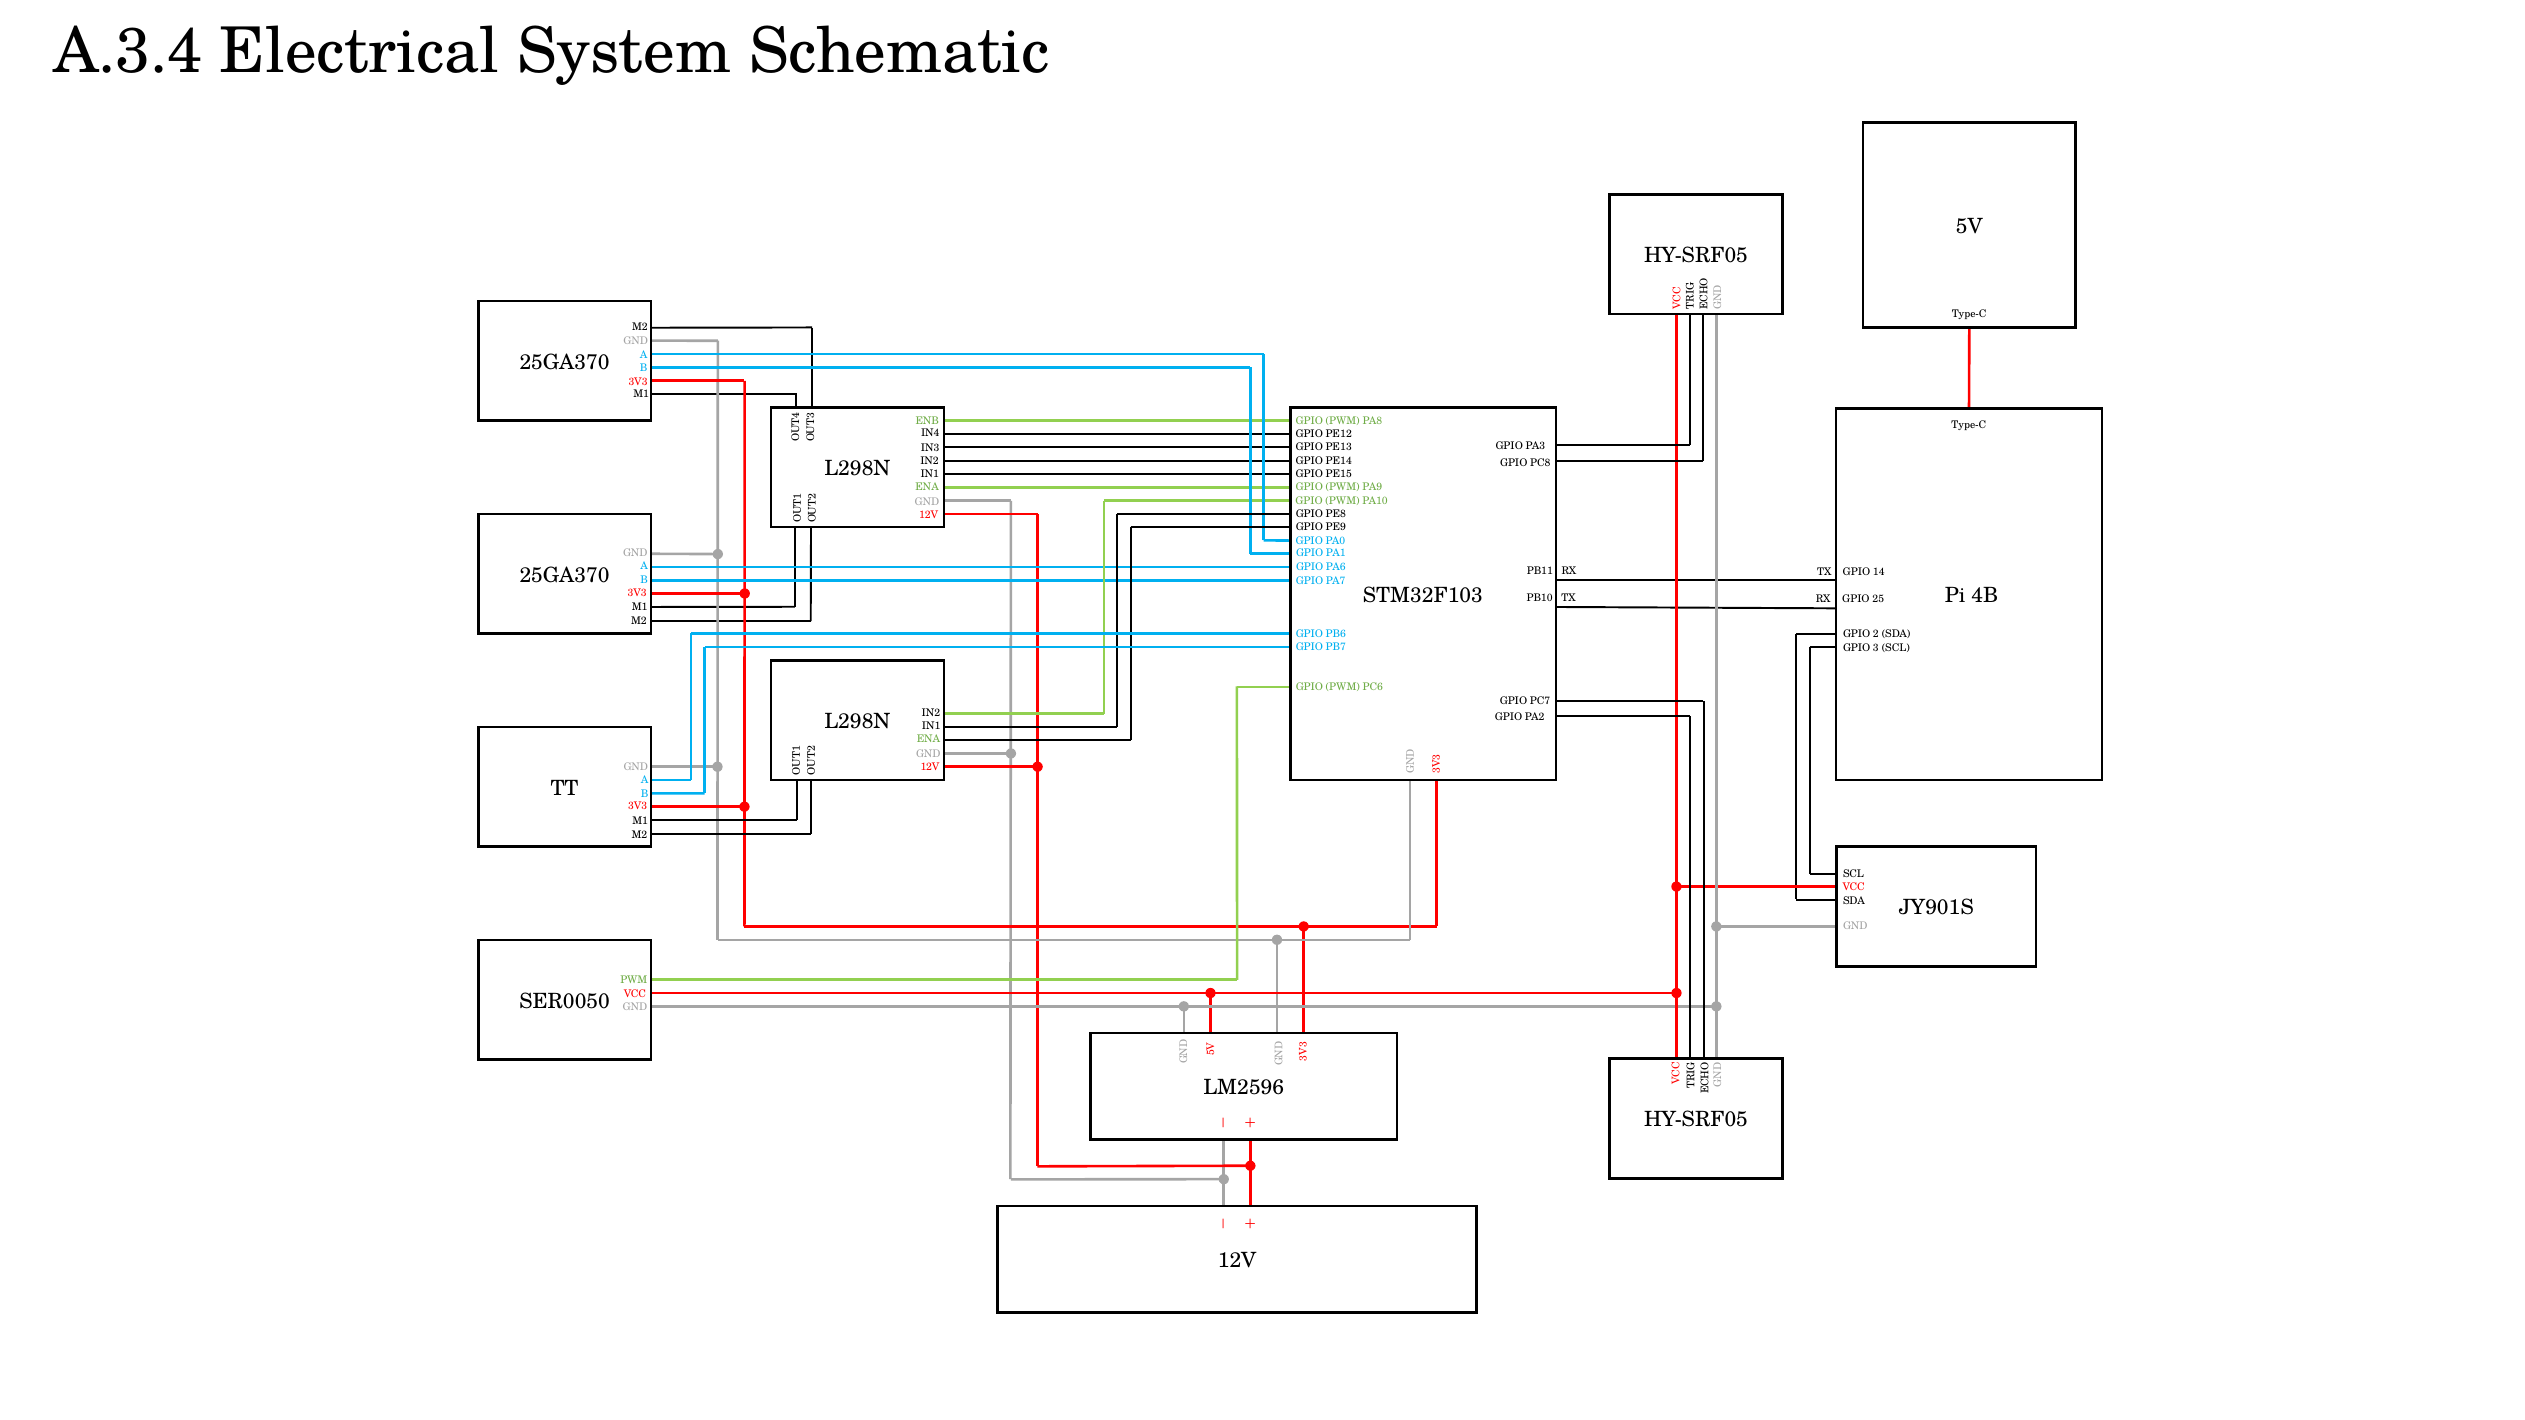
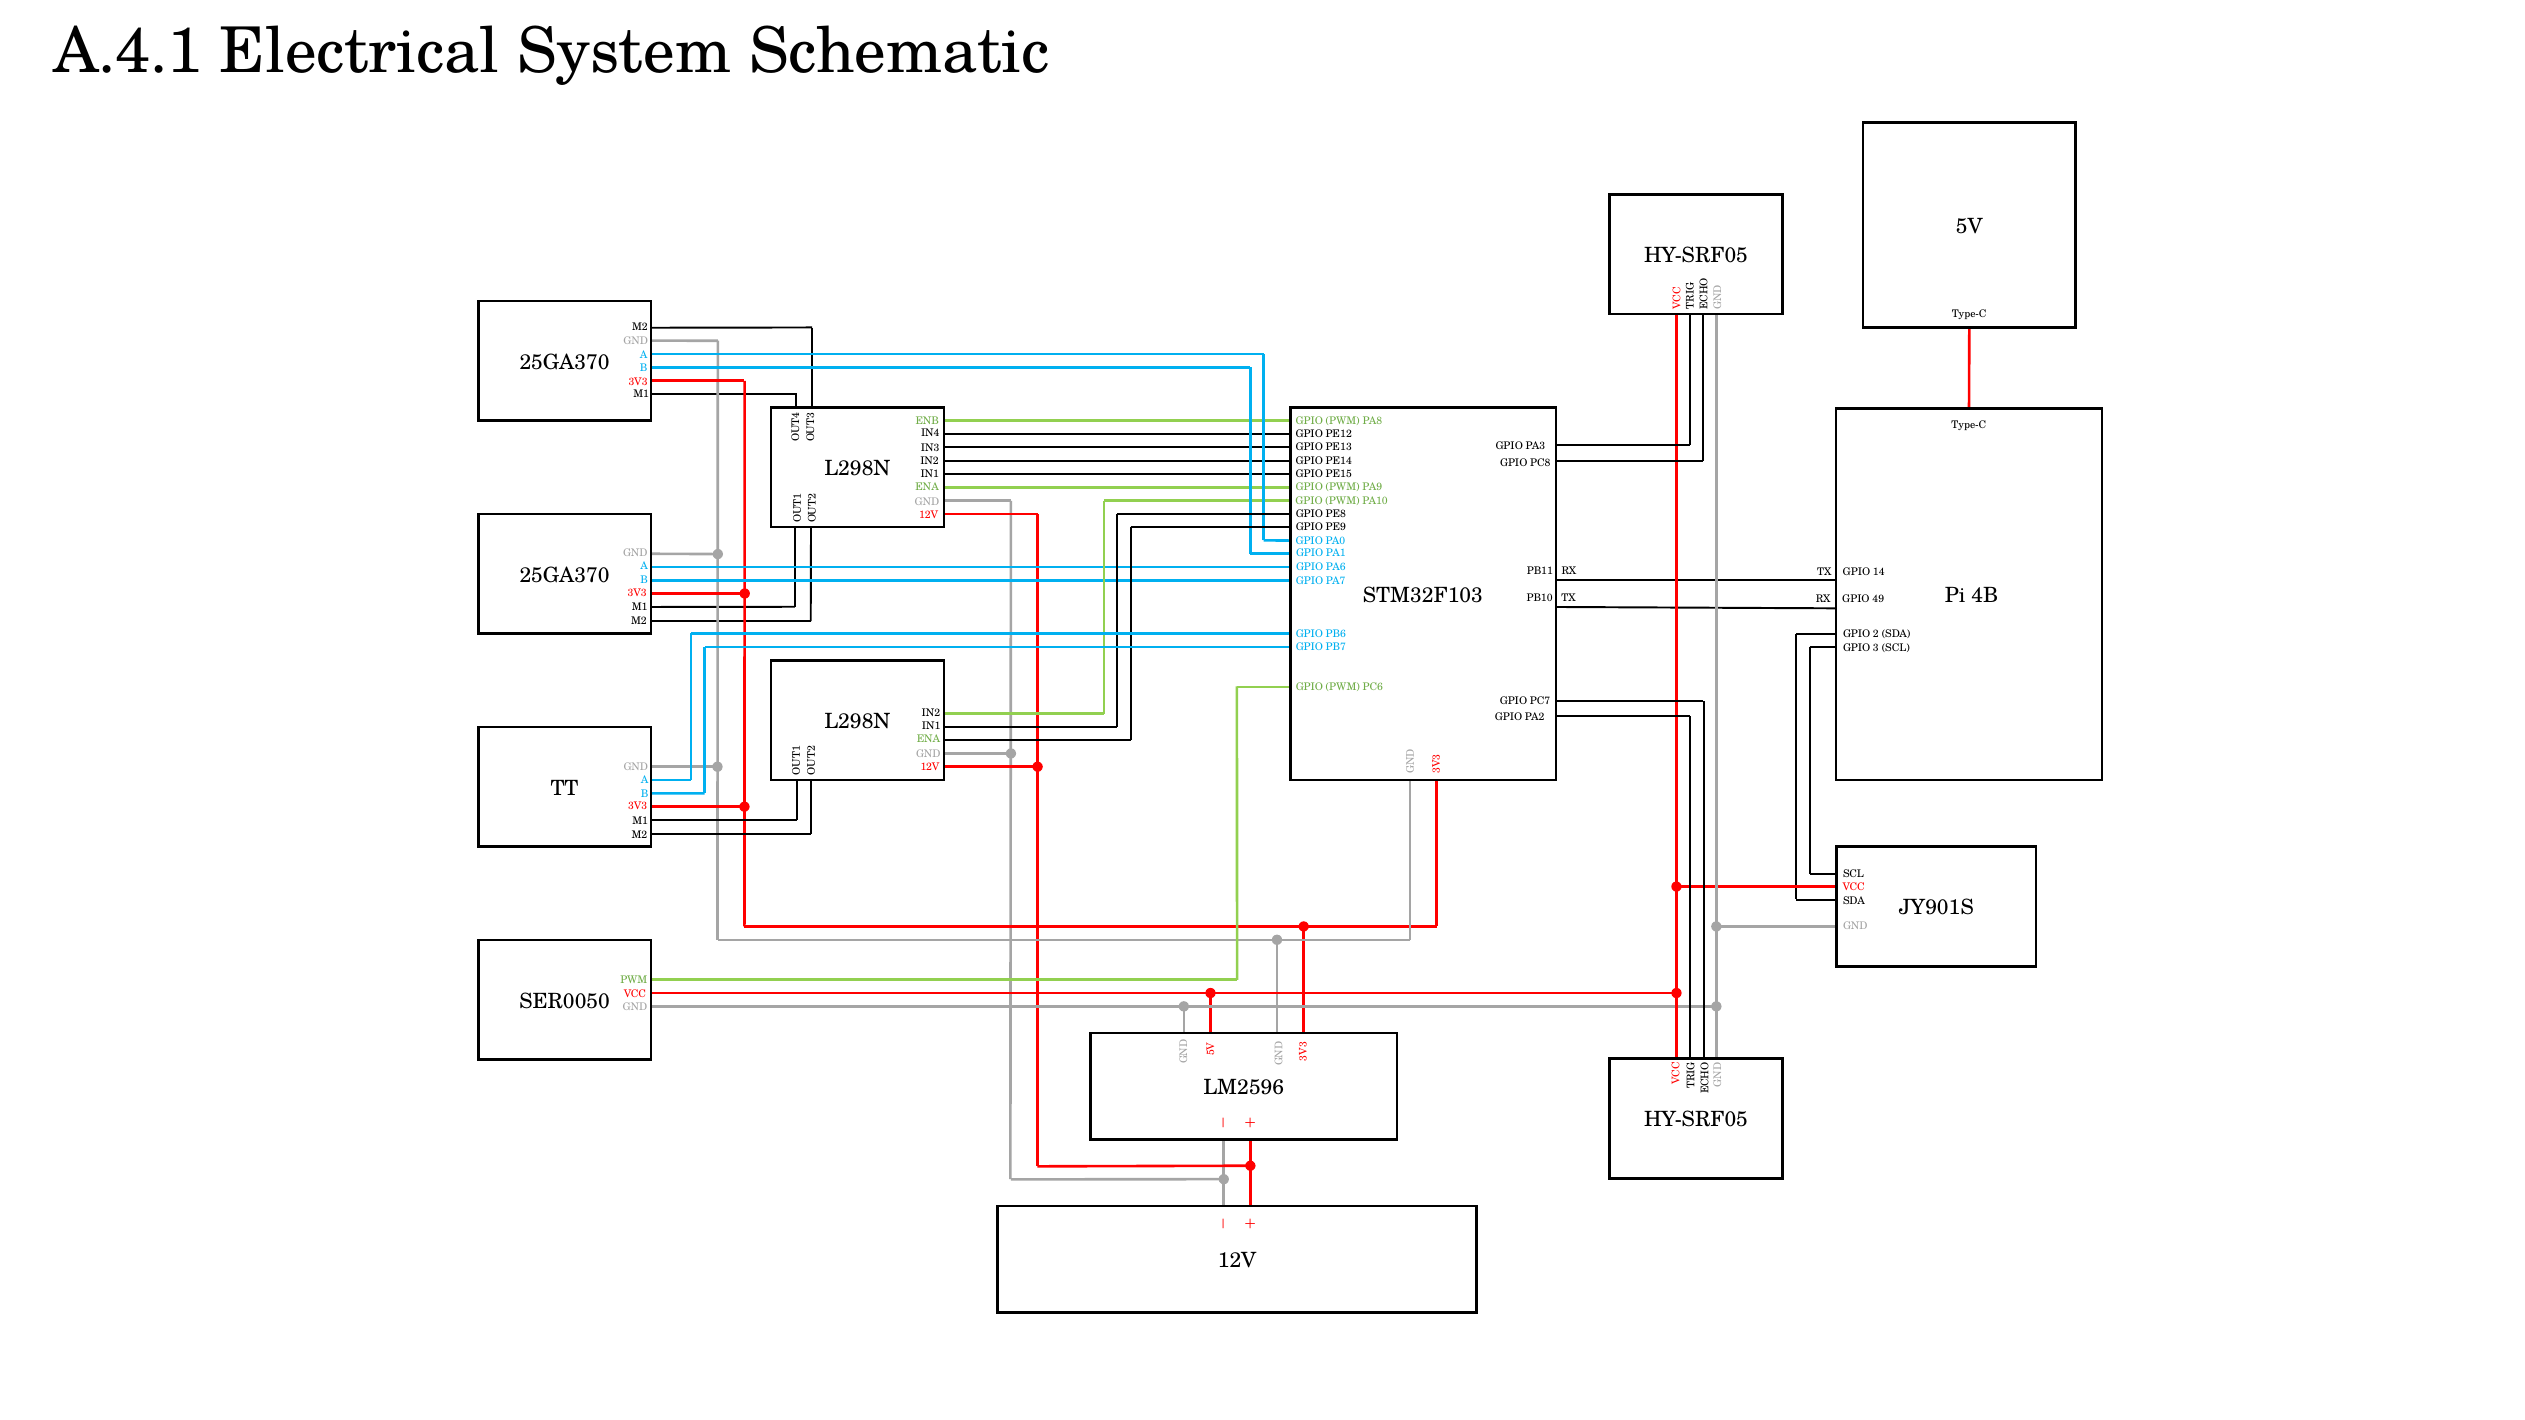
A.3.4: A.3.4 -> A.4.1
25: 25 -> 49
